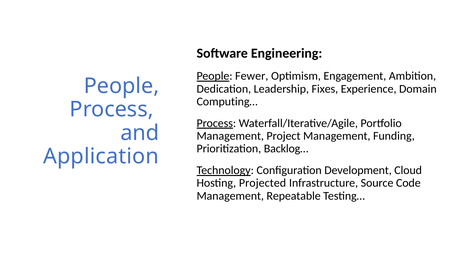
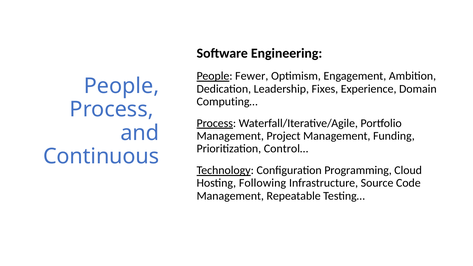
Backlog…: Backlog… -> Control…
Application: Application -> Continuous
Development: Development -> Programming
Projected: Projected -> Following
